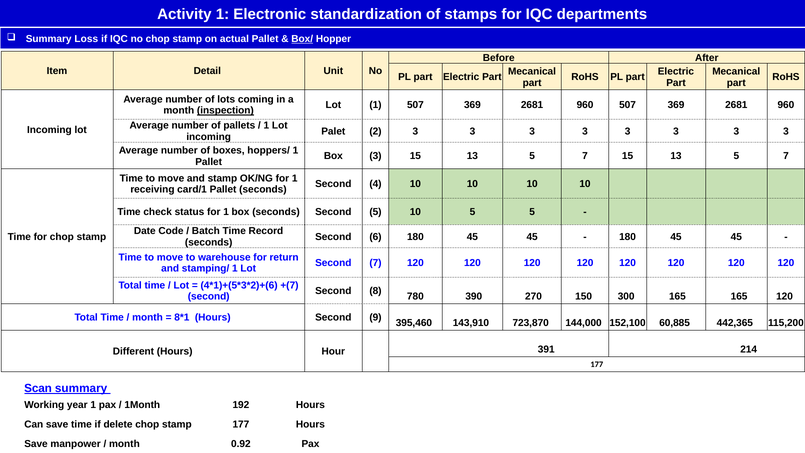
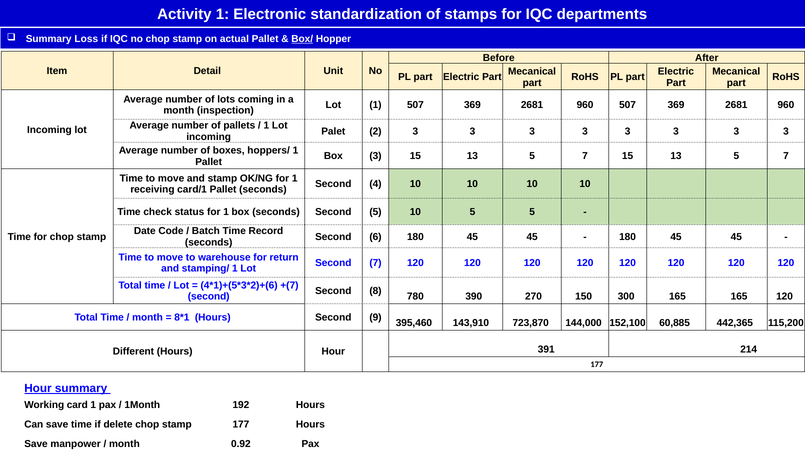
inspection underline: present -> none
Scan at (38, 388): Scan -> Hour
year: year -> card
